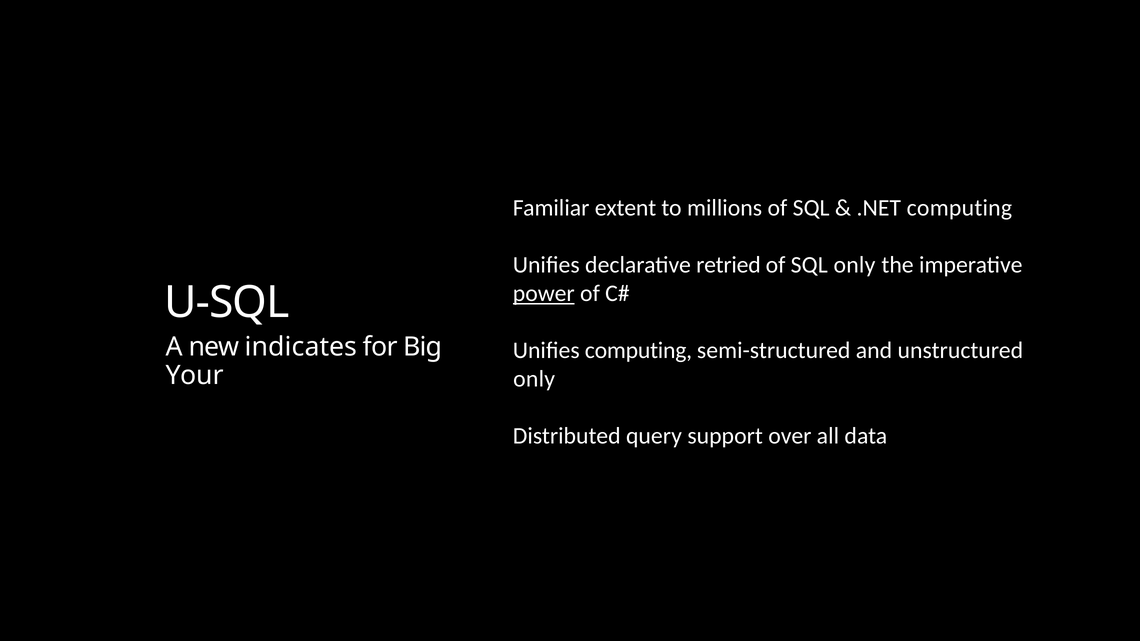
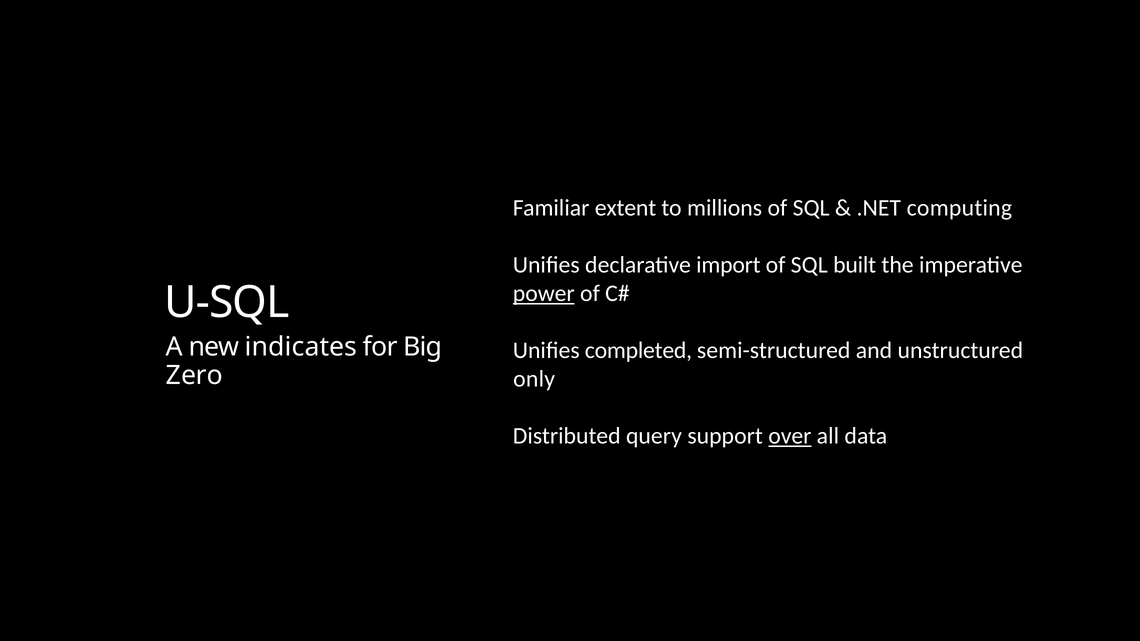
retried: retried -> import
SQL only: only -> built
Unifies computing: computing -> completed
Your: Your -> Zero
over underline: none -> present
